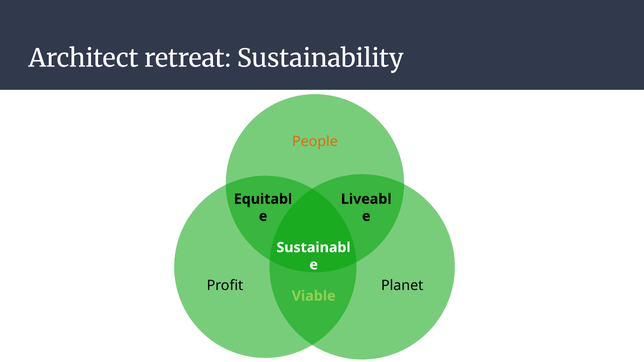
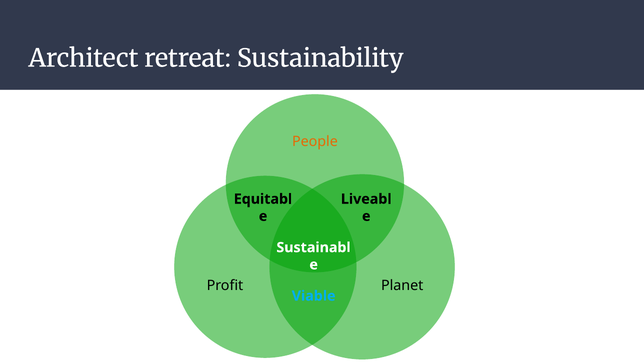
Viable colour: light green -> light blue
